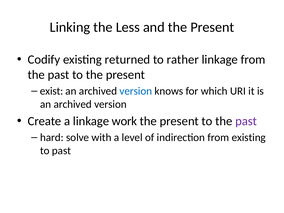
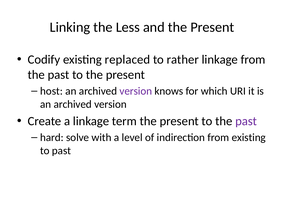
returned: returned -> replaced
exist: exist -> host
version at (136, 91) colour: blue -> purple
work: work -> term
